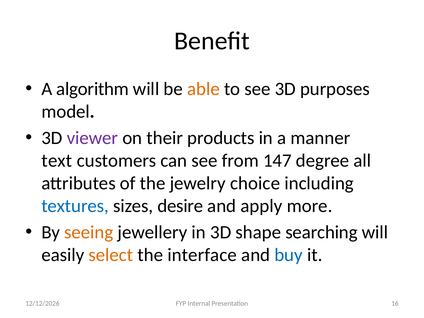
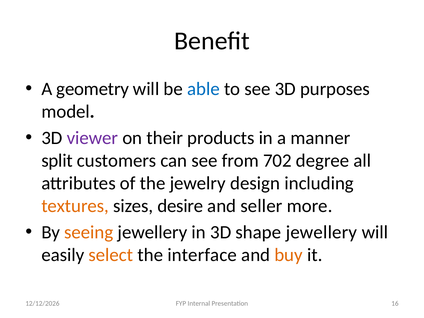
algorithm: algorithm -> geometry
able colour: orange -> blue
text: text -> split
147: 147 -> 702
choice: choice -> design
textures colour: blue -> orange
apply: apply -> seller
shape searching: searching -> jewellery
buy colour: blue -> orange
